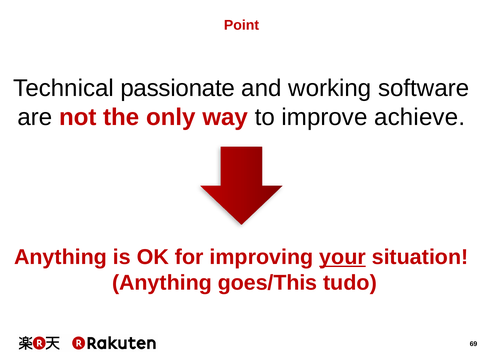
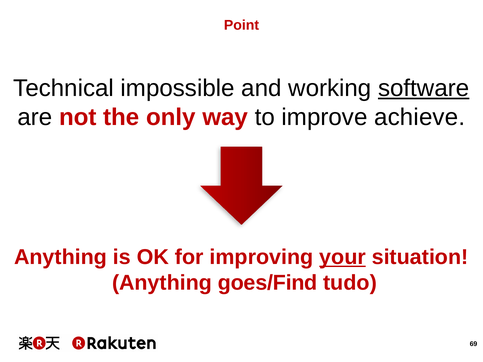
passionate: passionate -> impossible
software underline: none -> present
goes/This: goes/This -> goes/Find
